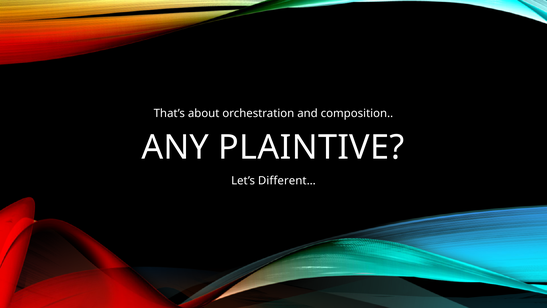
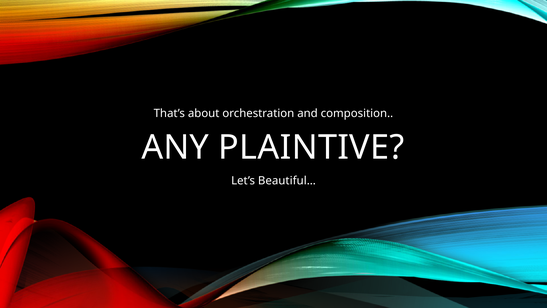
Different…: Different… -> Beautiful…
